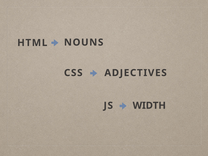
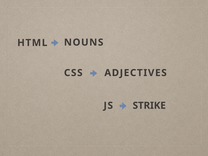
WIDTH: WIDTH -> STRIKE
